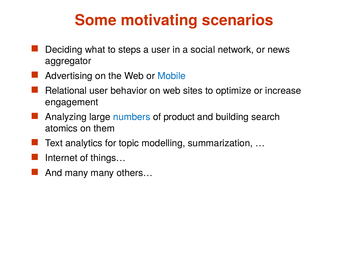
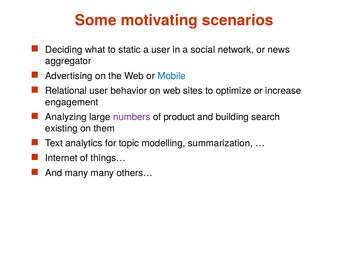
steps: steps -> static
numbers colour: blue -> purple
atomics: atomics -> existing
